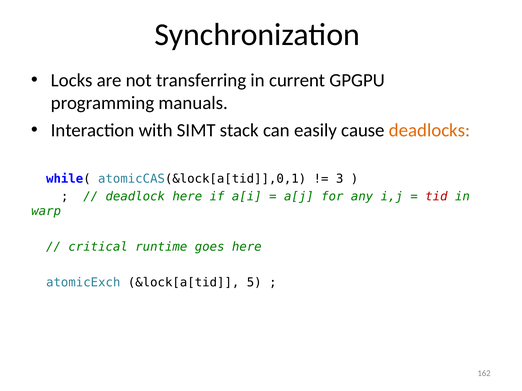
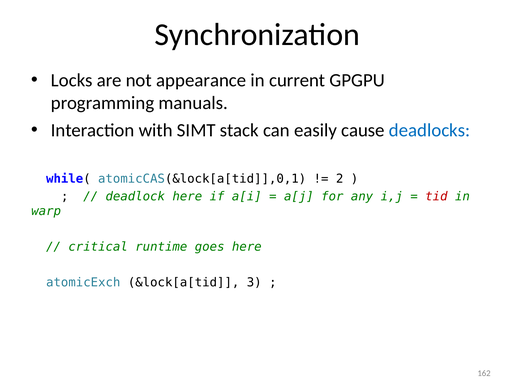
transferring: transferring -> appearance
deadlocks colour: orange -> blue
3: 3 -> 2
5: 5 -> 3
